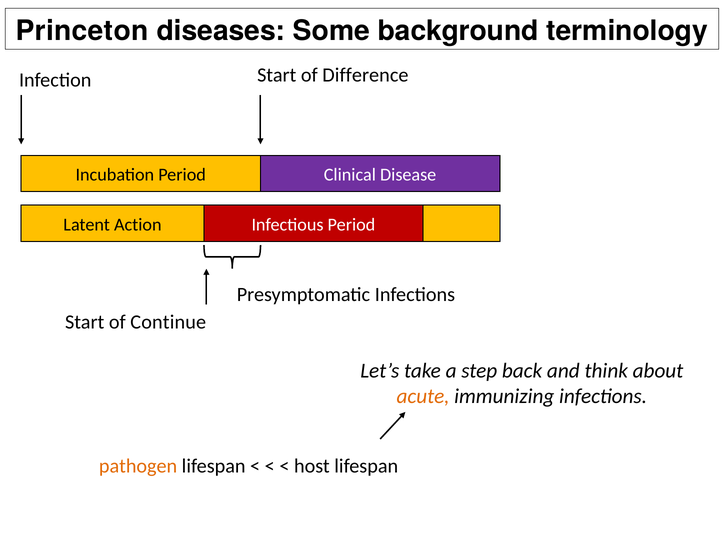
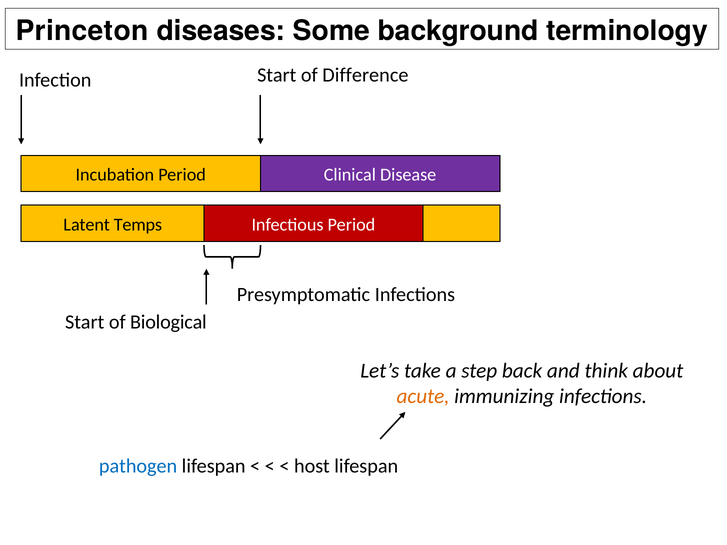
Action: Action -> Temps
Continue: Continue -> Biological
pathogen colour: orange -> blue
